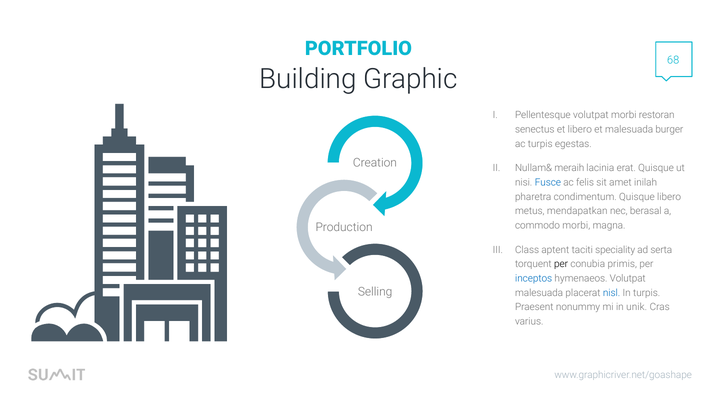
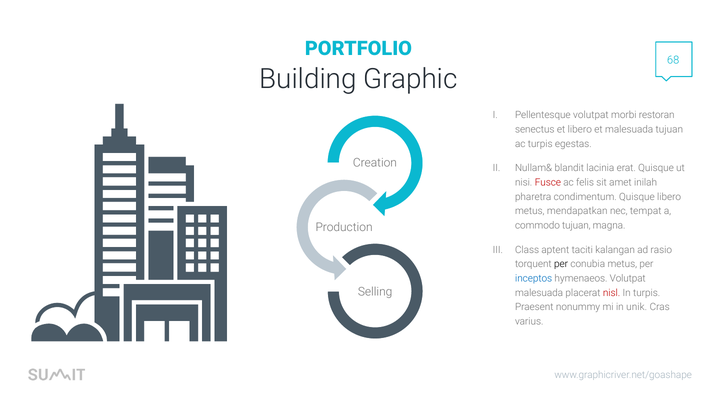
malesuada burger: burger -> tujuan
meraih: meraih -> blandit
Fusce colour: blue -> red
berasal: berasal -> tempat
commodo morbi: morbi -> tujuan
speciality: speciality -> kalangan
serta: serta -> rasio
conubia primis: primis -> metus
nisl colour: blue -> red
